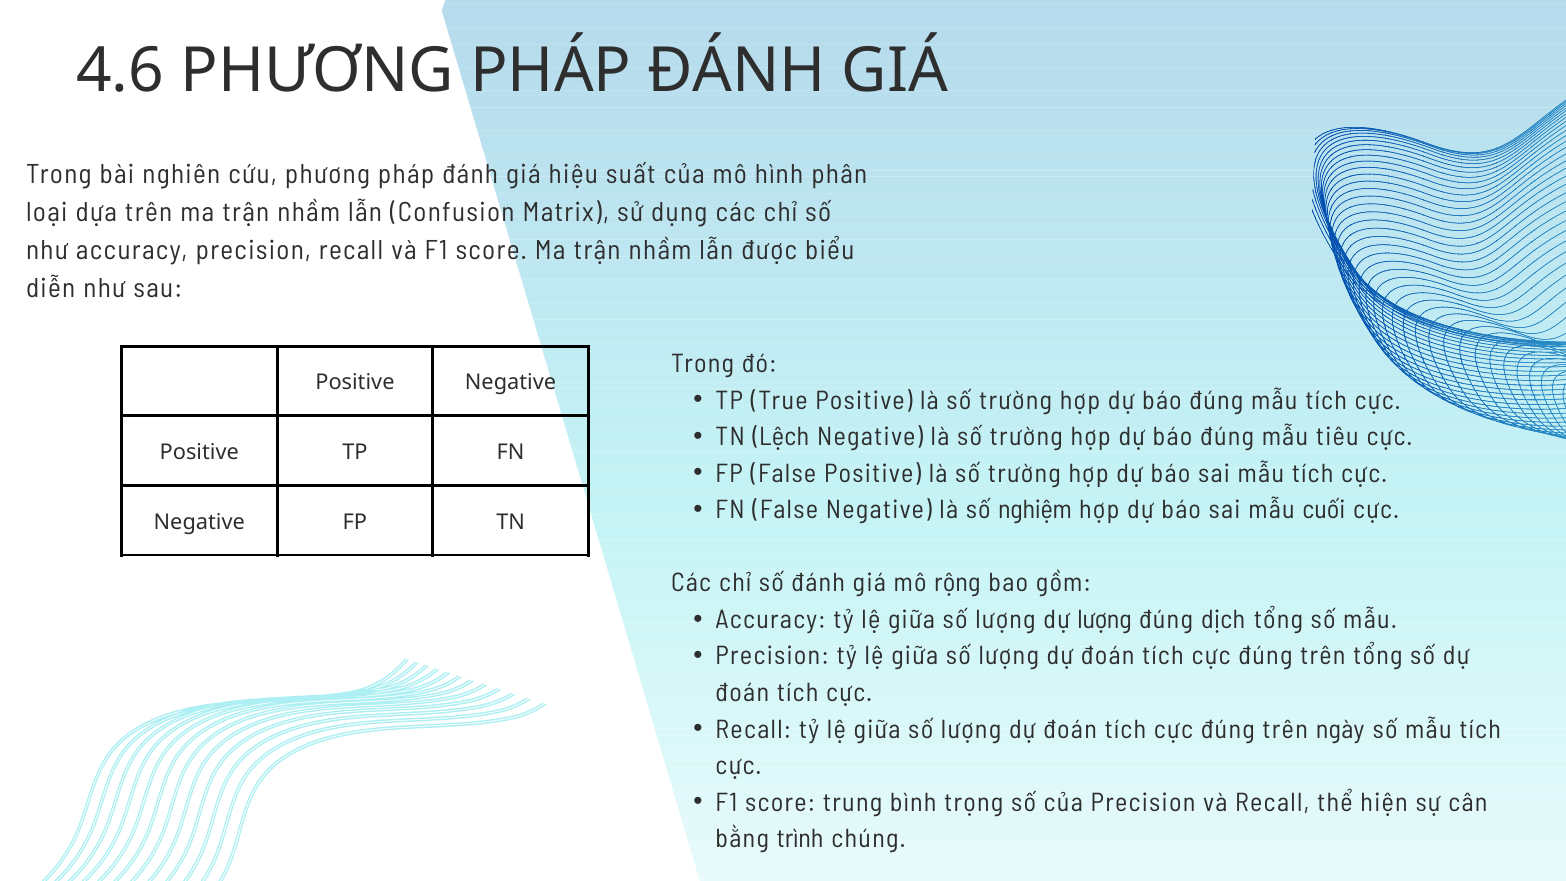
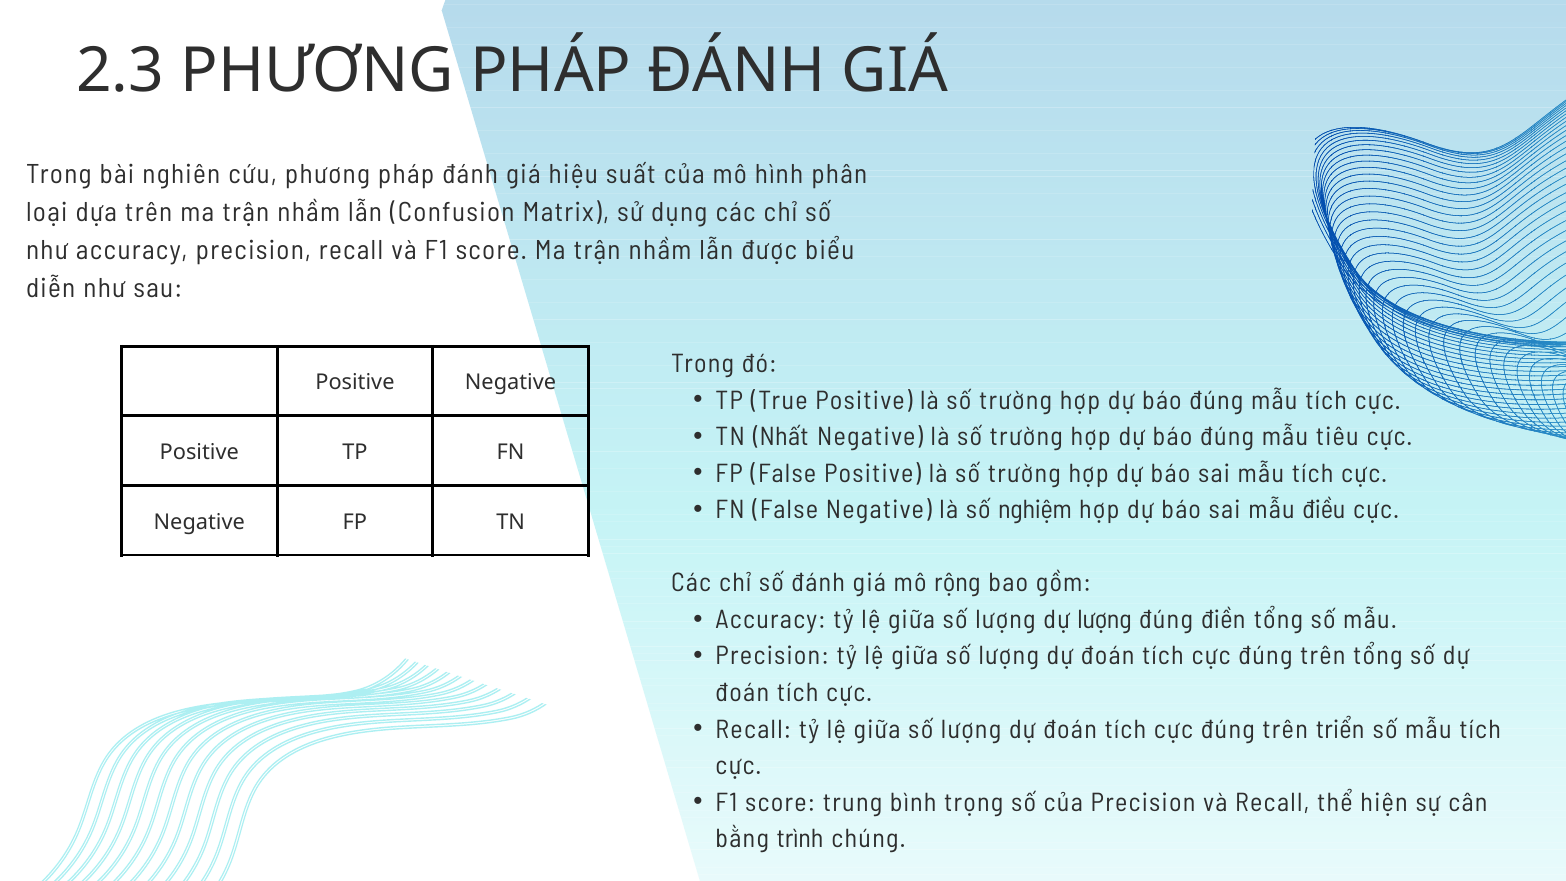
4.6: 4.6 -> 2.3
Lệch: Lệch -> Nhất
cuối: cuối -> điều
dịch: dịch -> điền
ngày: ngày -> triển
